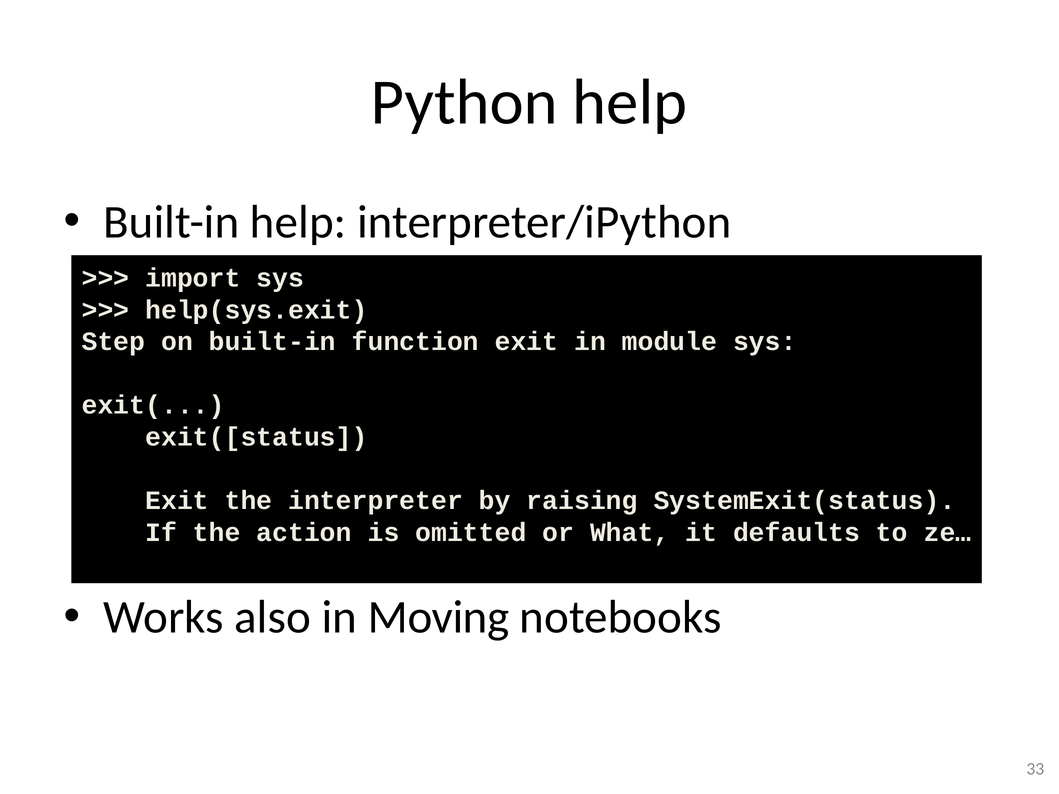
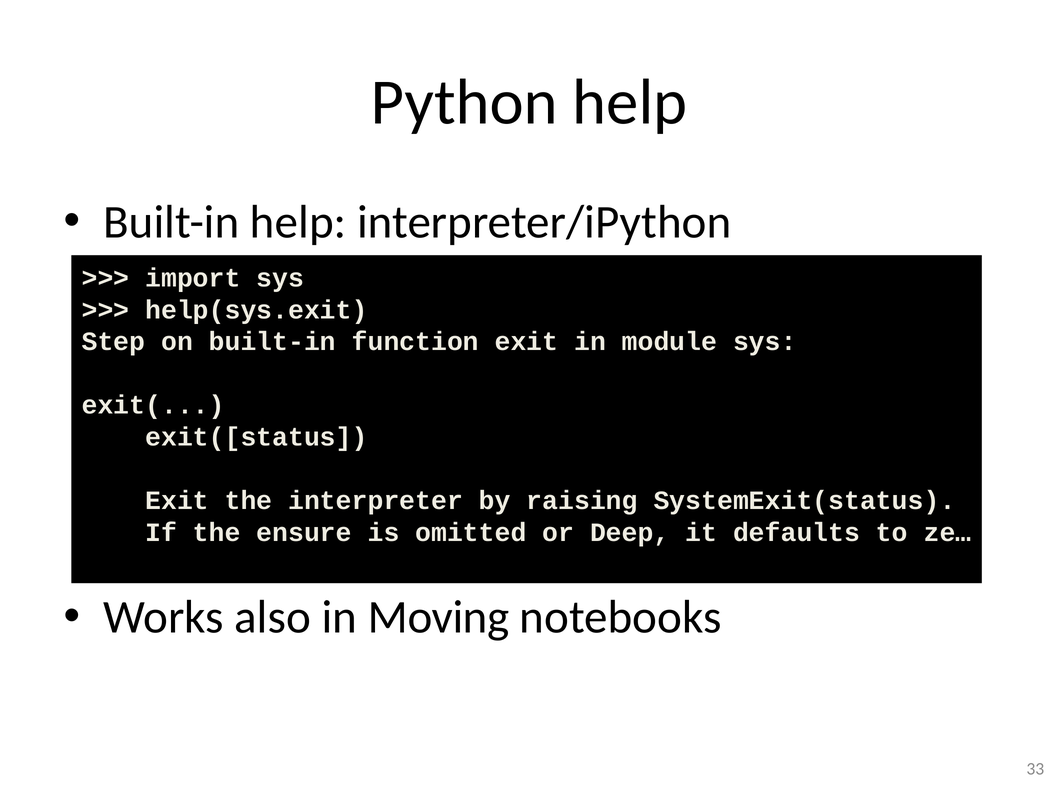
action: action -> ensure
What: What -> Deep
